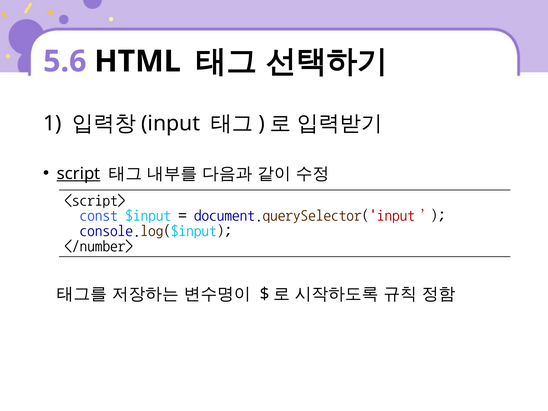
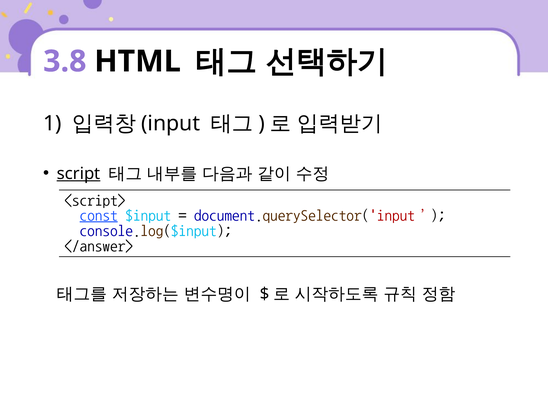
5.6: 5.6 -> 3.8
const underline: none -> present
</number>: </number> -> </answer>
